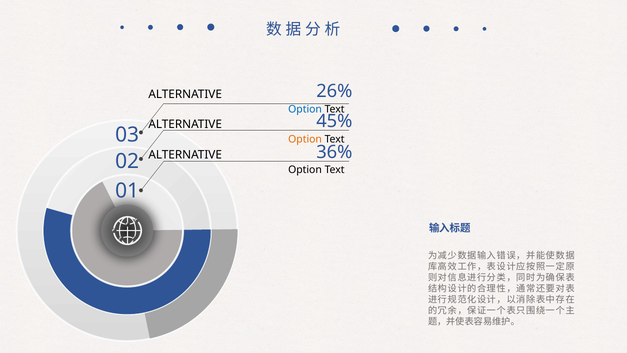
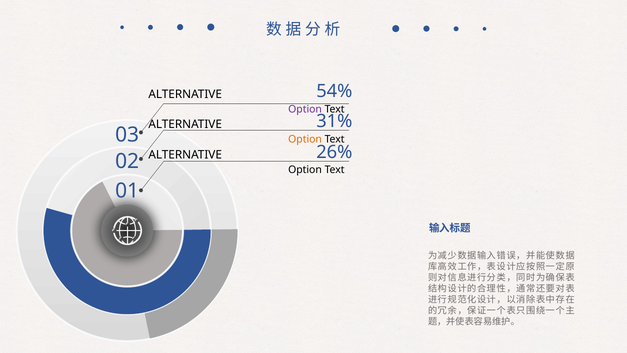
26%: 26% -> 54%
Option at (305, 109) colour: blue -> purple
45%: 45% -> 31%
36%: 36% -> 26%
